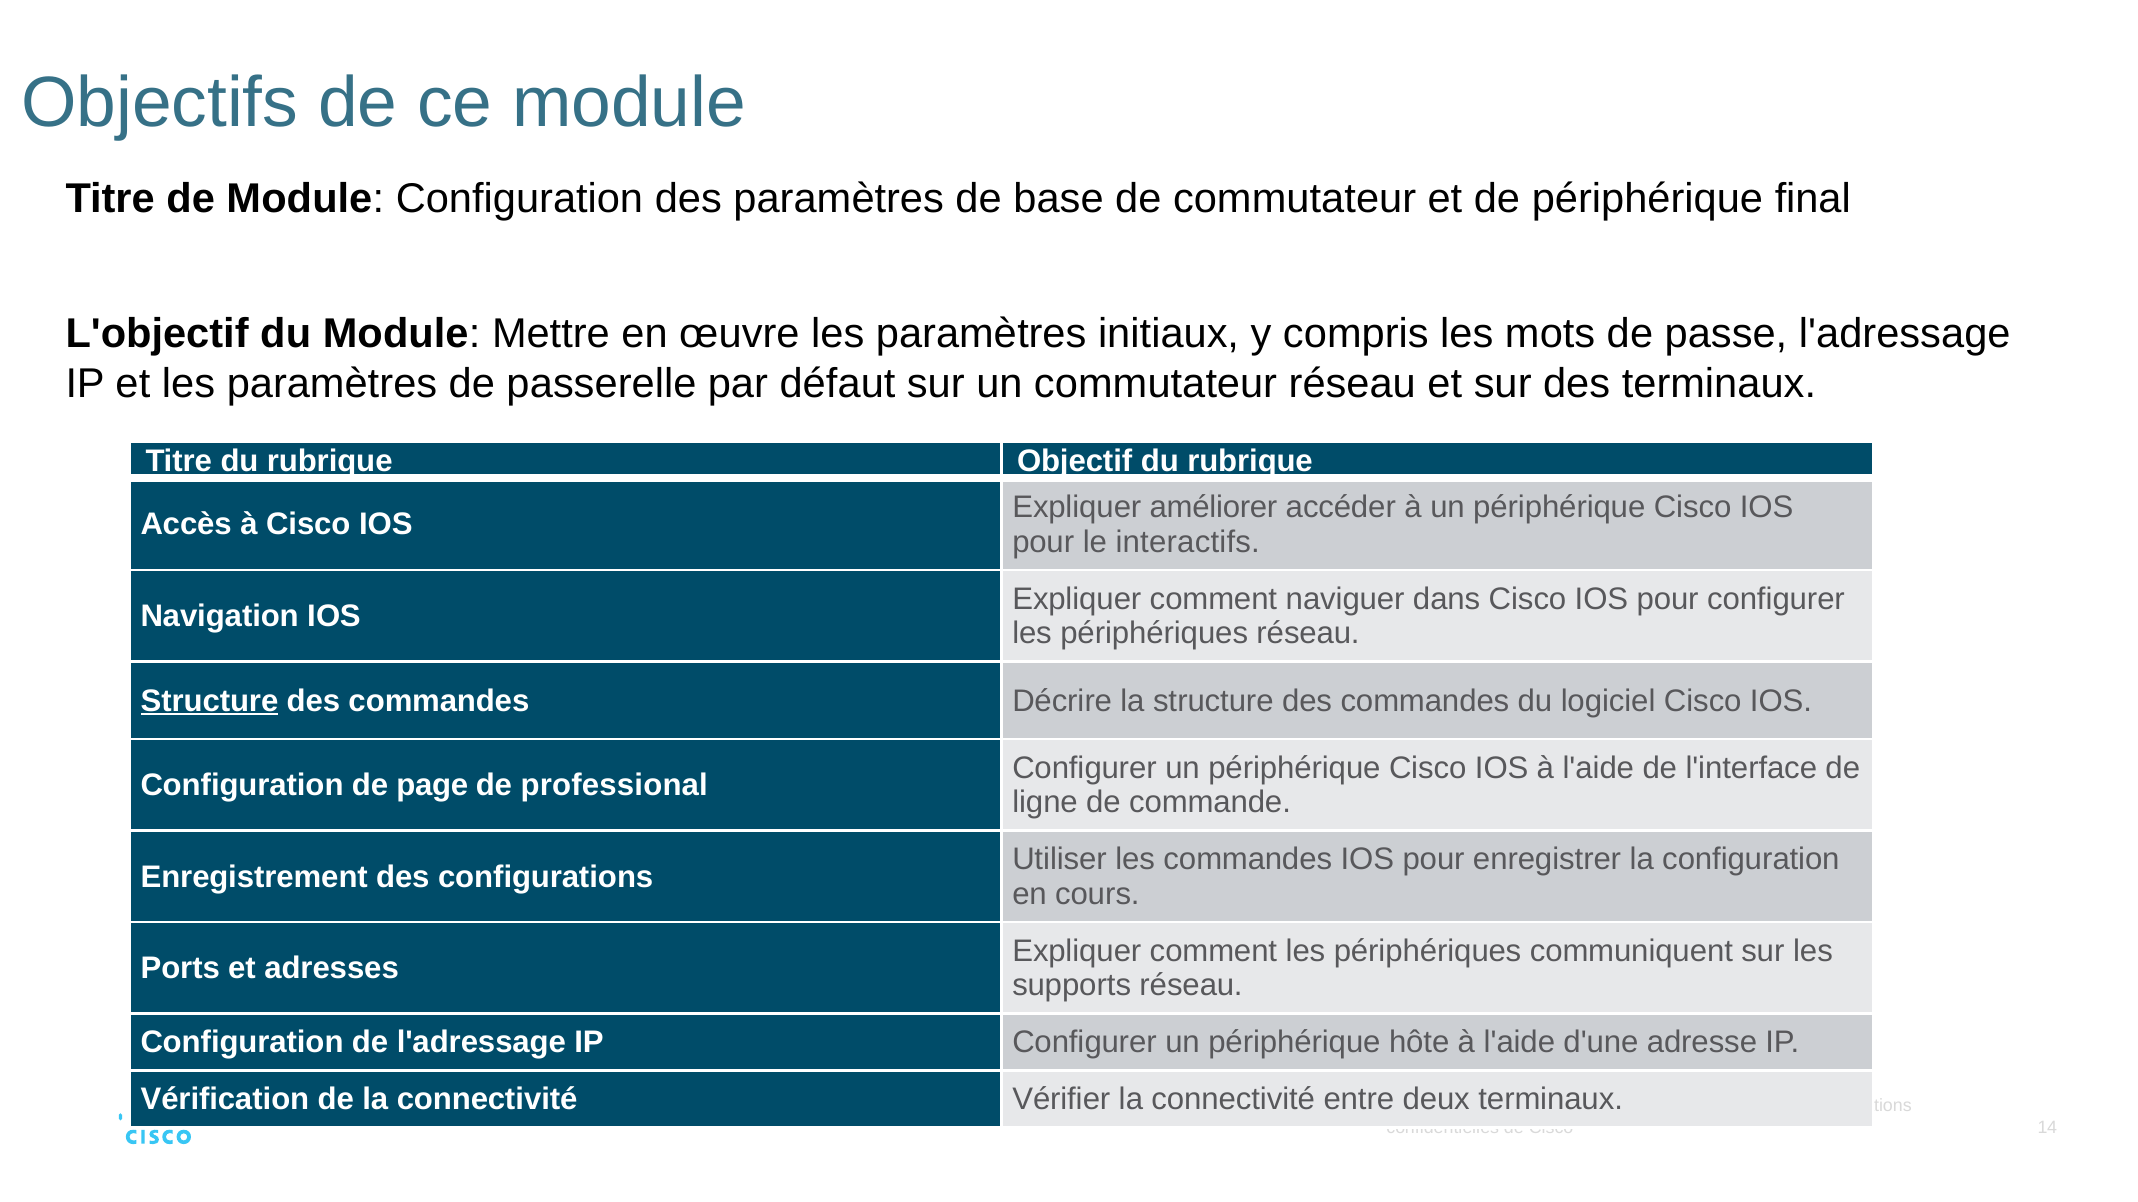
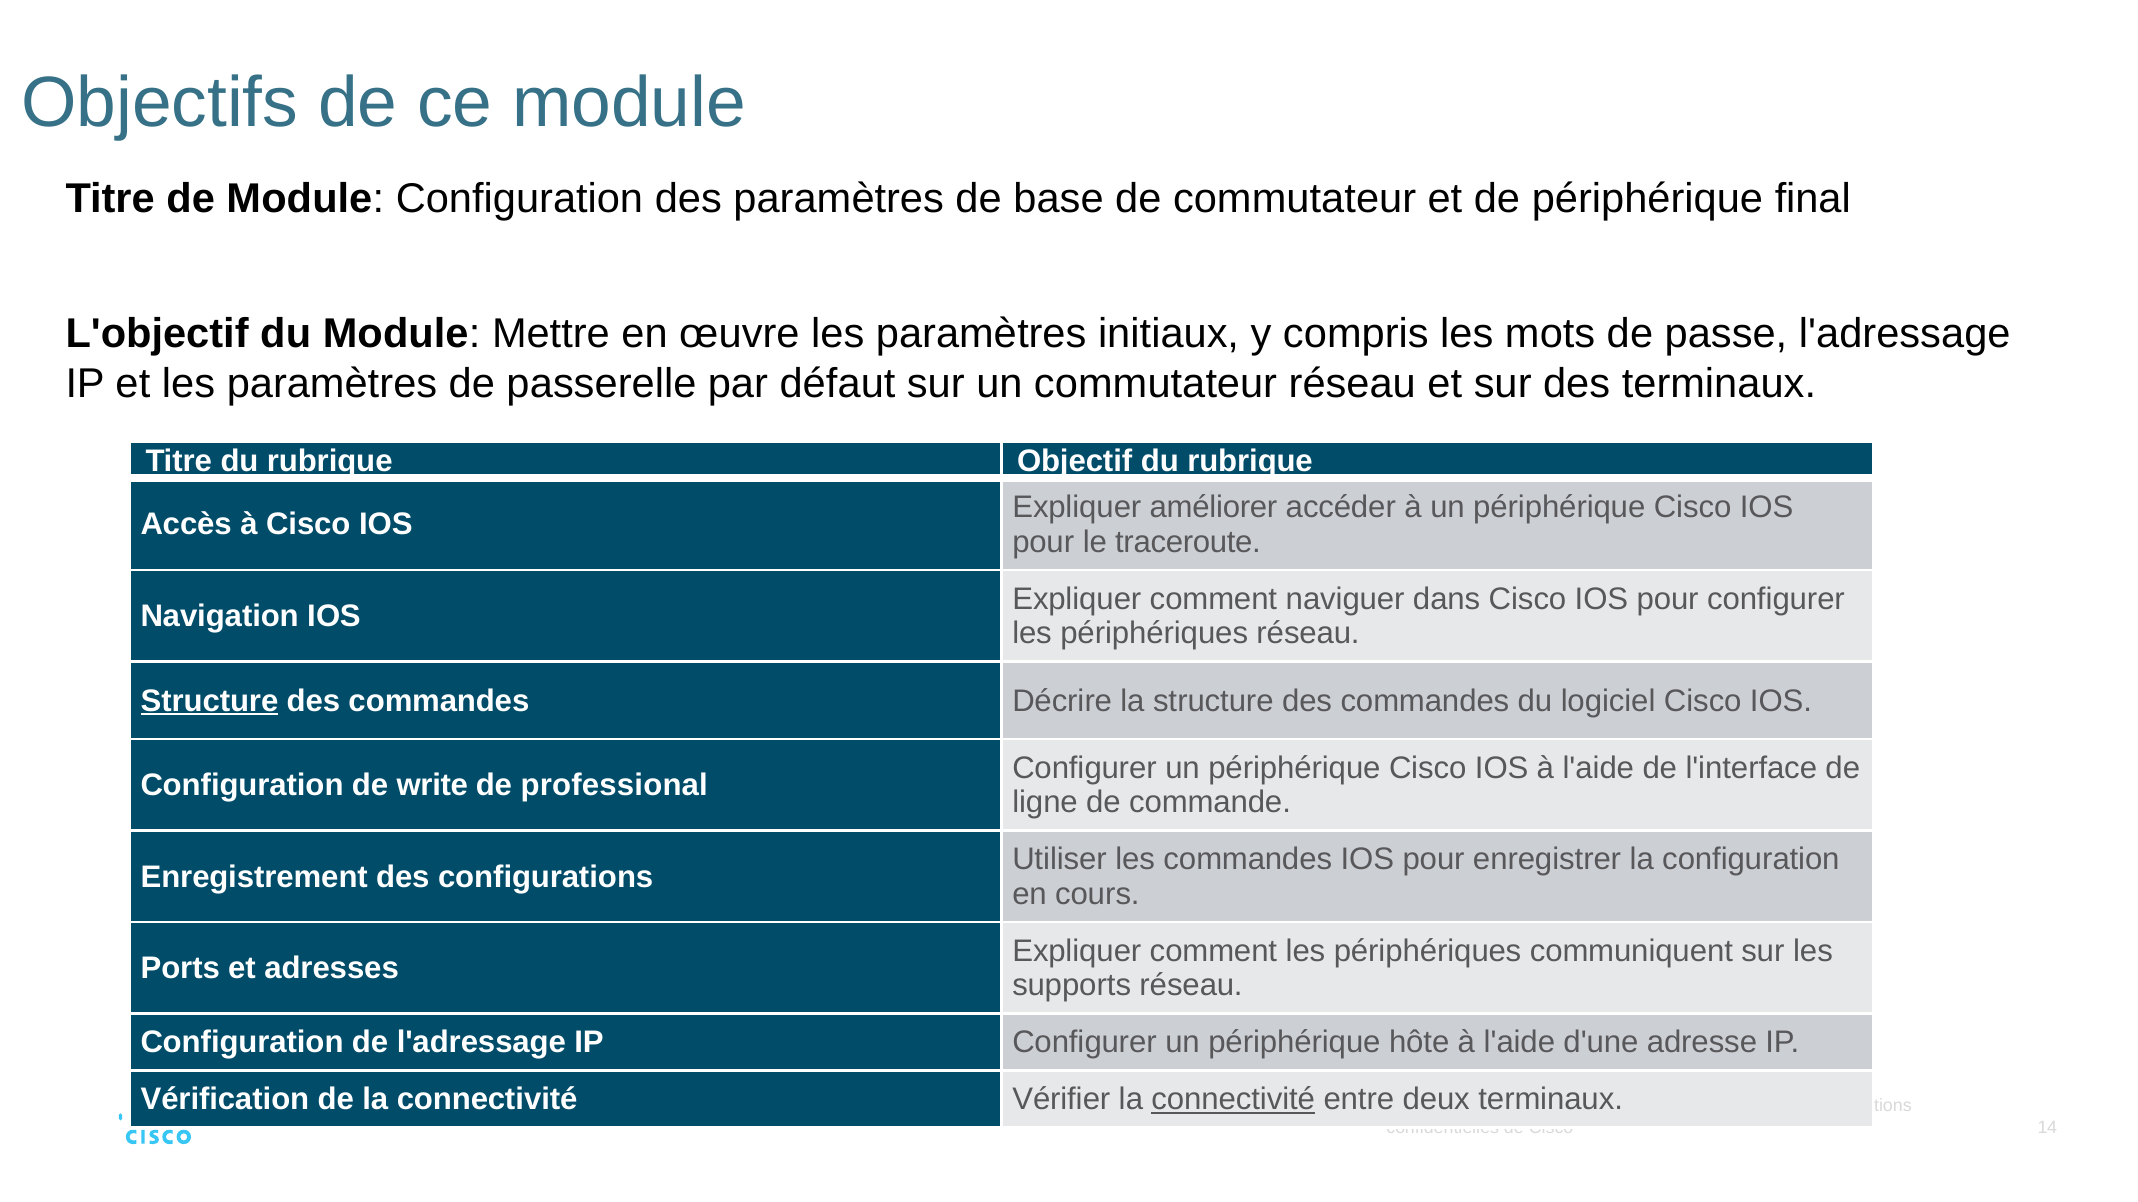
interactifs: interactifs -> traceroute
page: page -> write
connectivité at (1233, 1100) underline: none -> present
